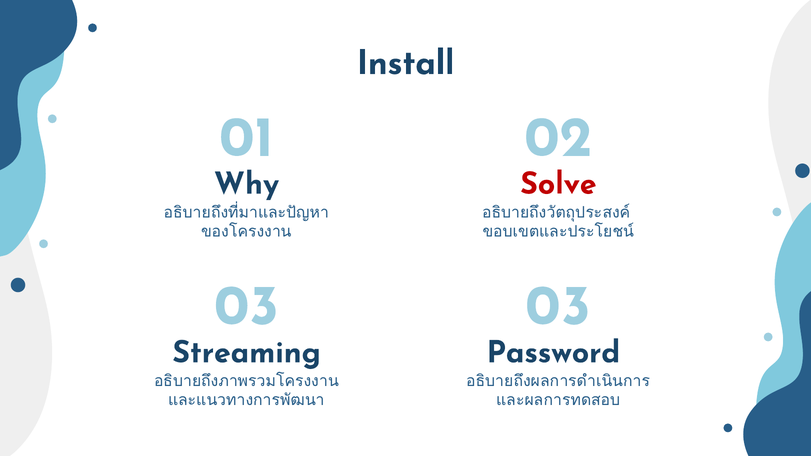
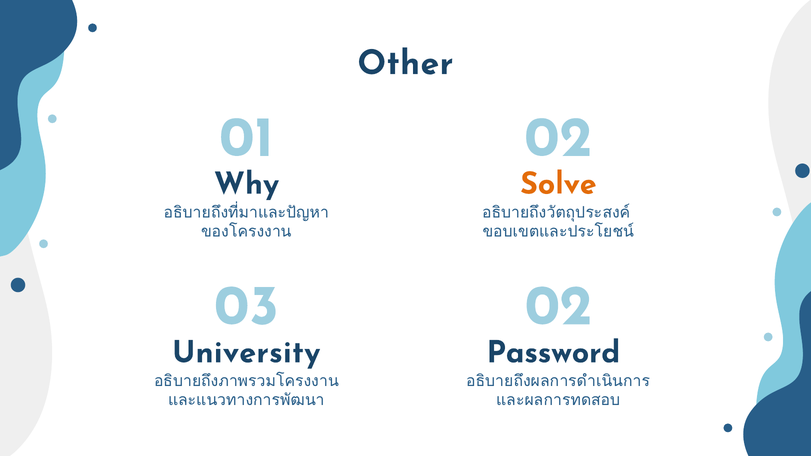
Install: Install -> Other
Solve colour: red -> orange
03 03: 03 -> 02
Streaming: Streaming -> University
